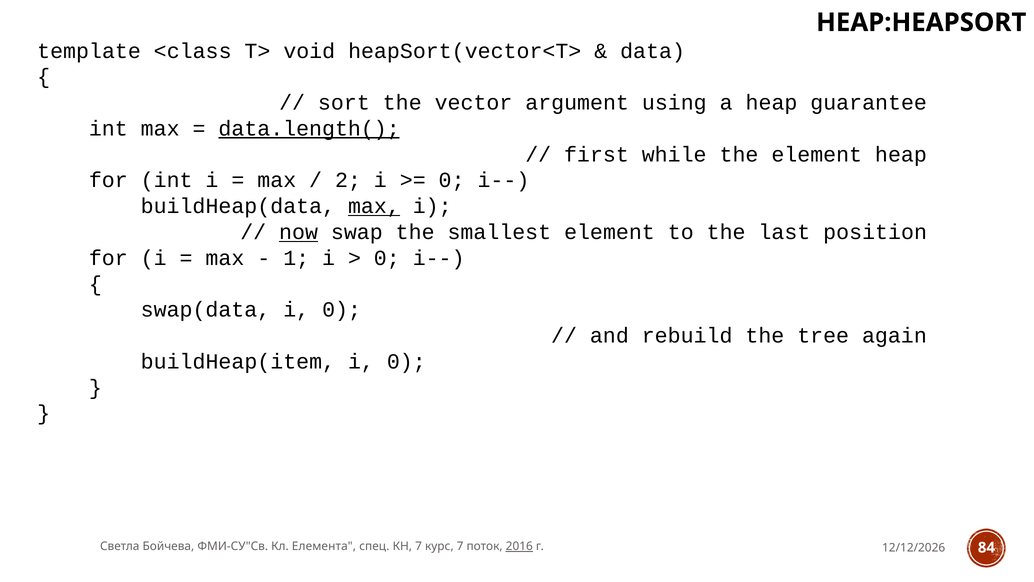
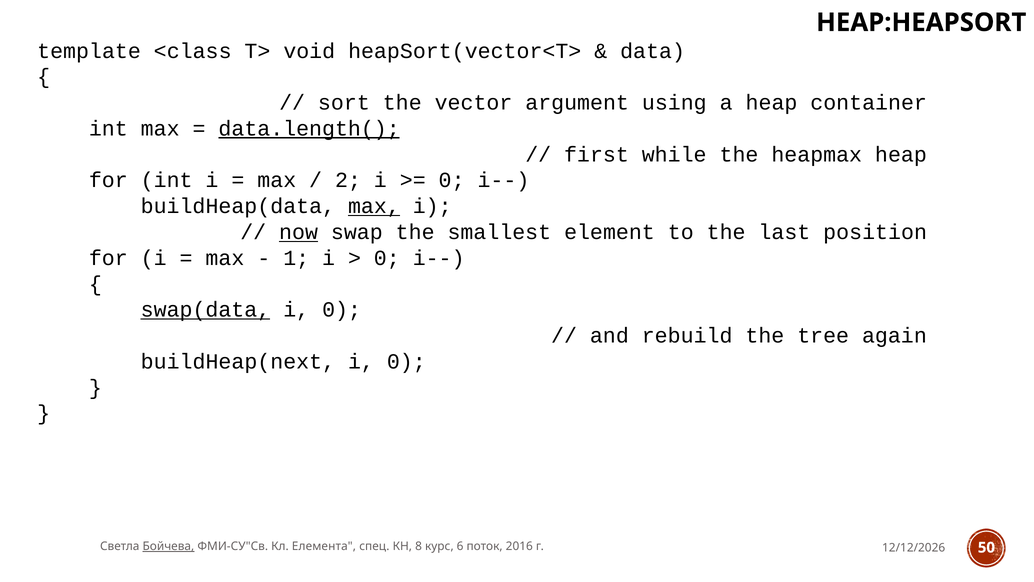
guarantee: guarantee -> container
the element: element -> heapmax
swap(data underline: none -> present
buildHeap(item: buildHeap(item -> buildHeap(next
Бойчева underline: none -> present
КН 7: 7 -> 8
курс 7: 7 -> 6
2016 underline: present -> none
84: 84 -> 50
